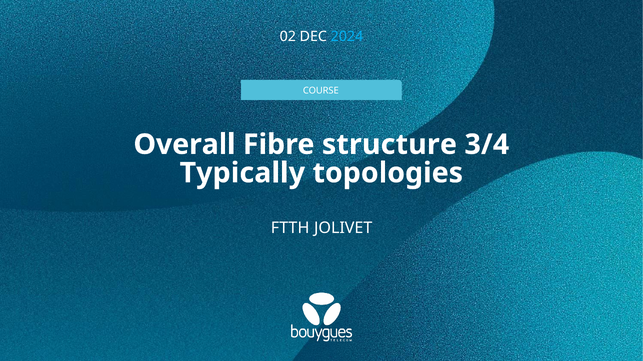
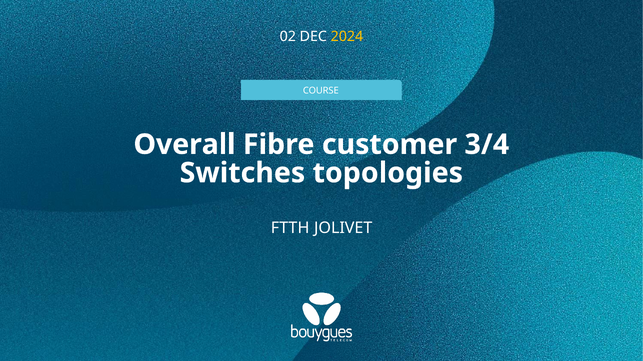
2024 colour: light blue -> yellow
structure: structure -> customer
Typically: Typically -> Switches
